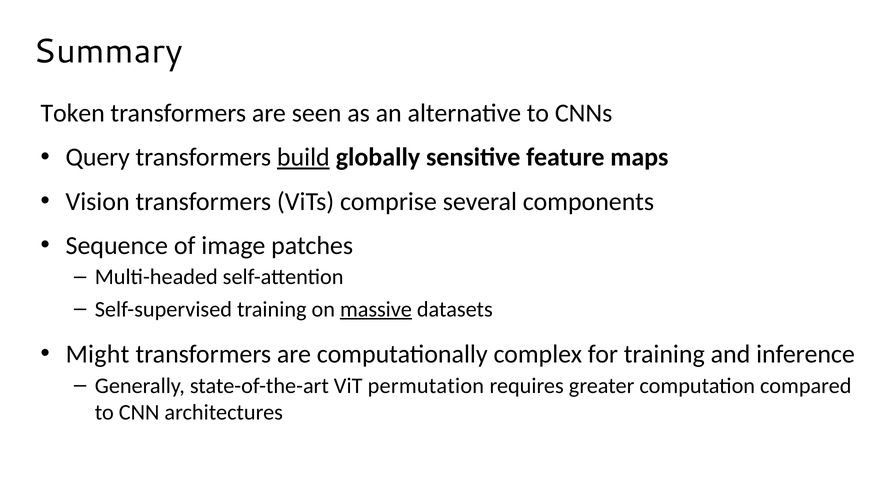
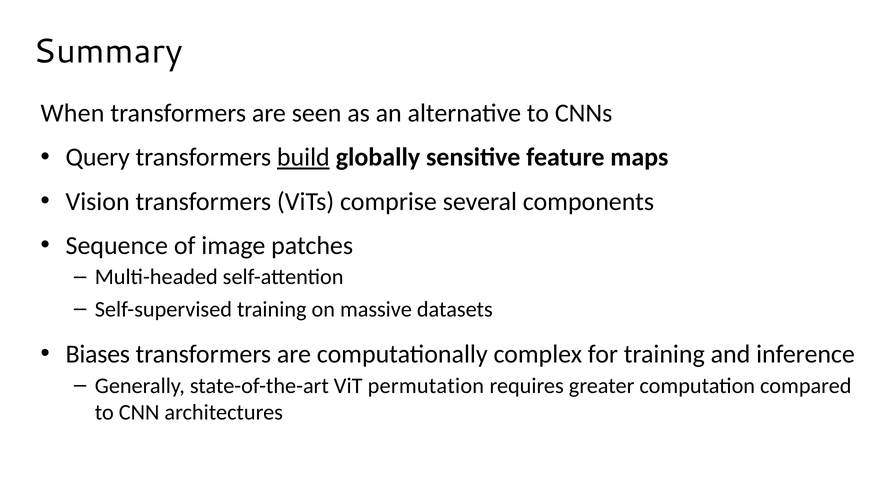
Token: Token -> When
massive underline: present -> none
Might: Might -> Biases
